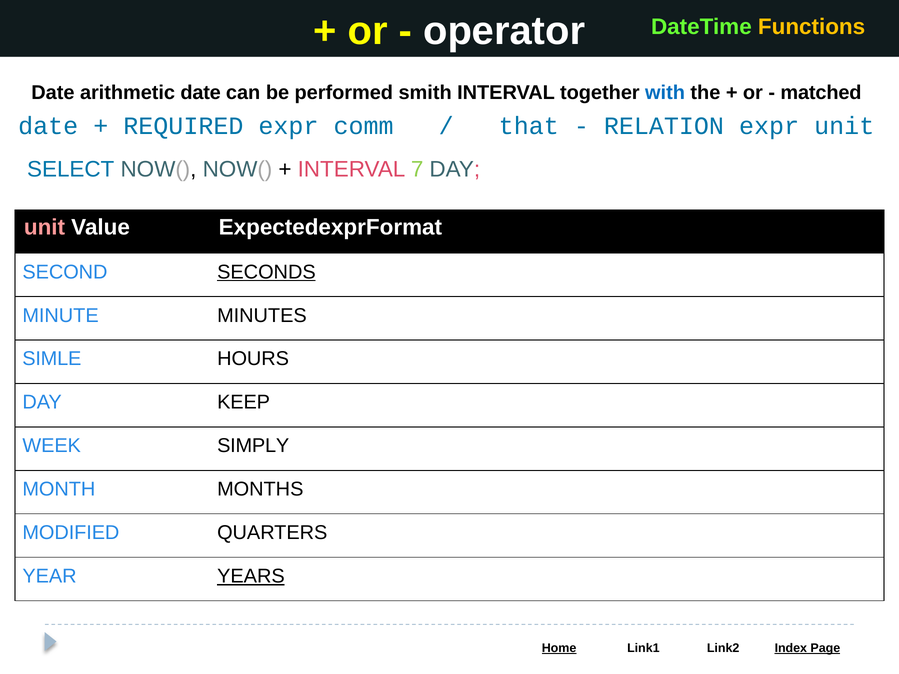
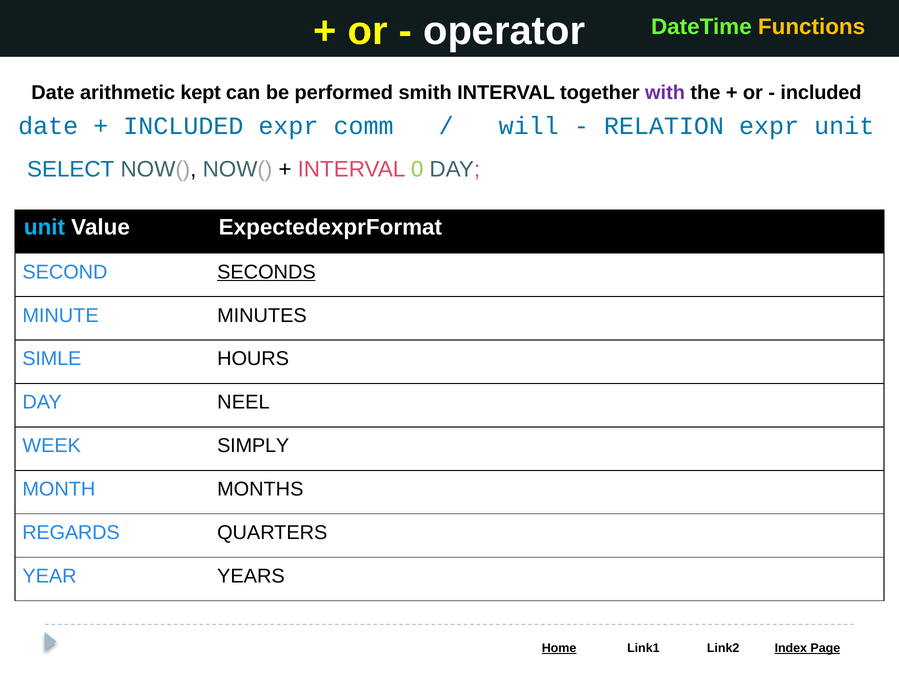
arithmetic date: date -> kept
with colour: blue -> purple
matched at (821, 93): matched -> included
REQUIRED at (183, 126): REQUIRED -> INCLUDED
that: that -> will
7: 7 -> 0
unit at (44, 227) colour: pink -> light blue
KEEP: KEEP -> NEEL
MODIFIED: MODIFIED -> REGARDS
YEARS underline: present -> none
